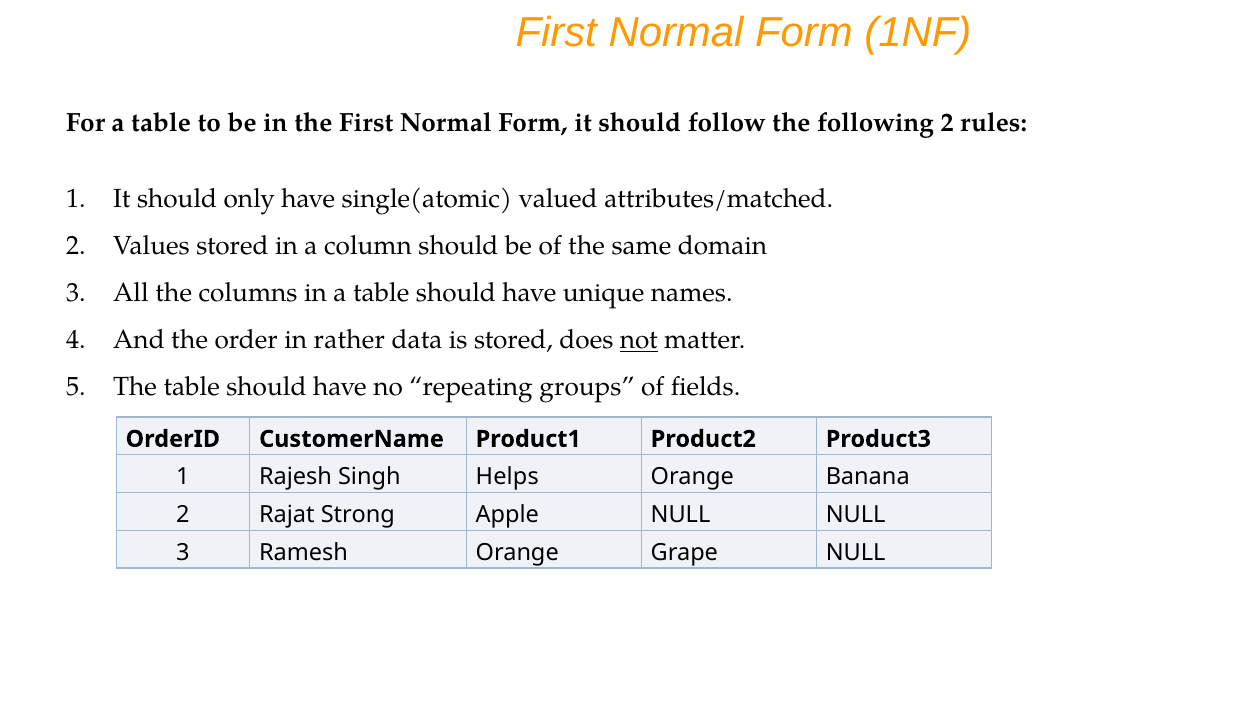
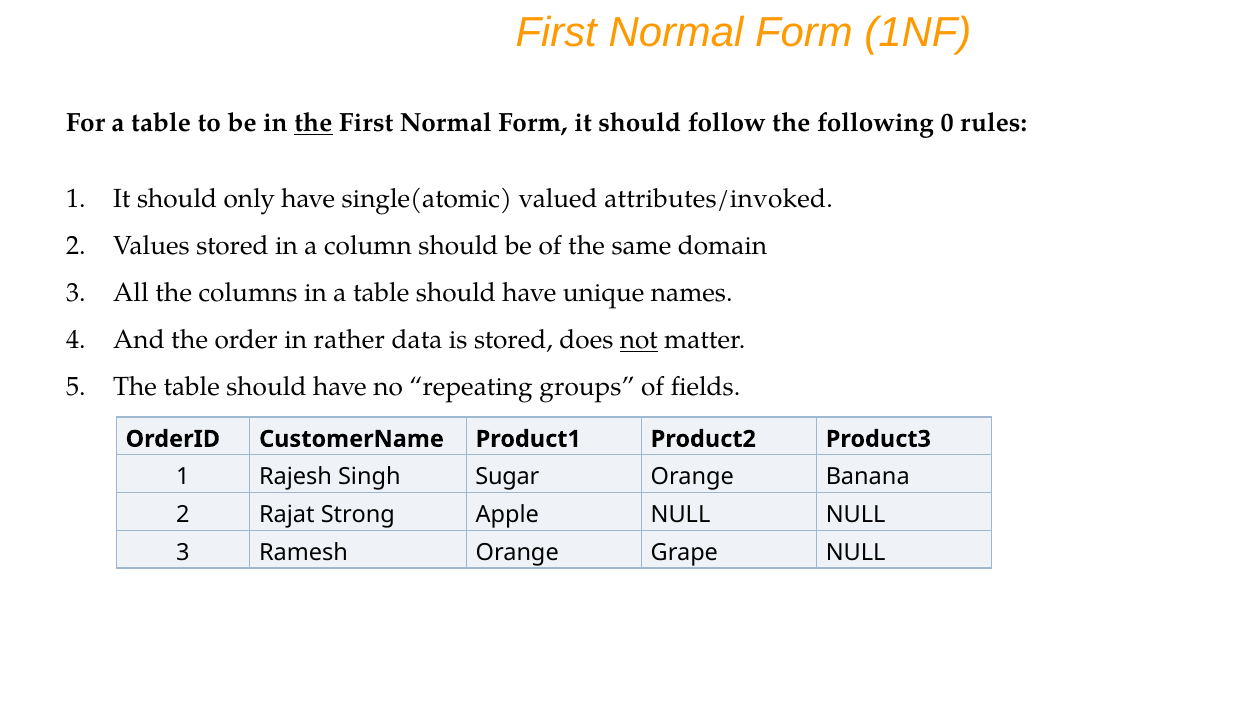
the at (313, 123) underline: none -> present
following 2: 2 -> 0
attributes/matched: attributes/matched -> attributes/invoked
Helps: Helps -> Sugar
